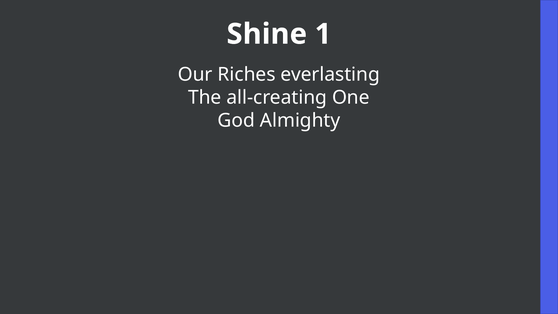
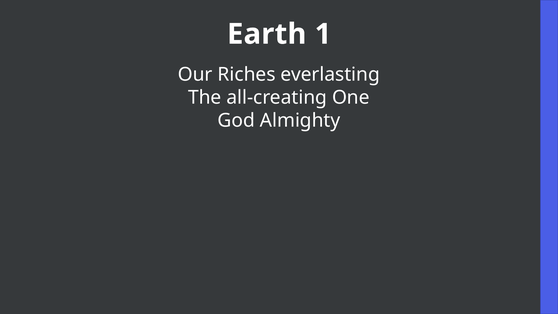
Shine: Shine -> Earth
